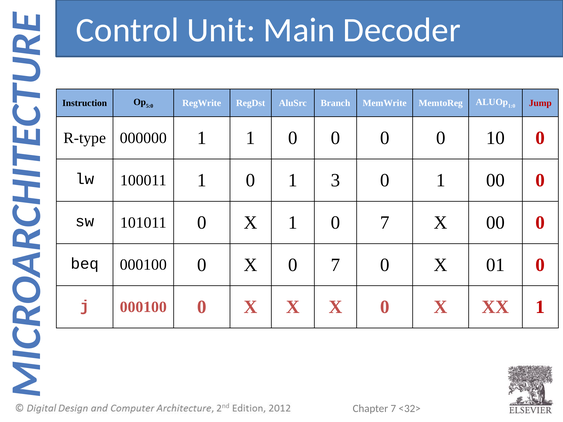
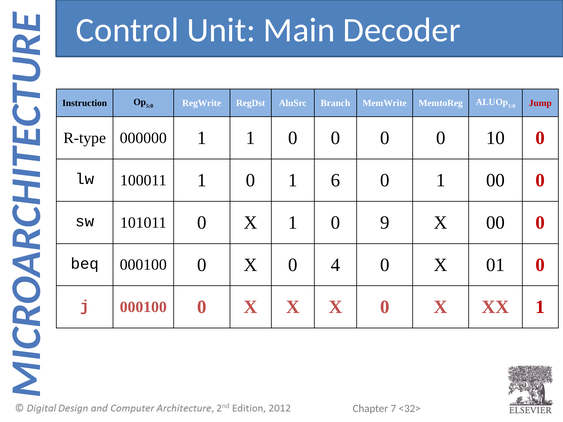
3: 3 -> 6
1 0 7: 7 -> 9
X 0 7: 7 -> 4
